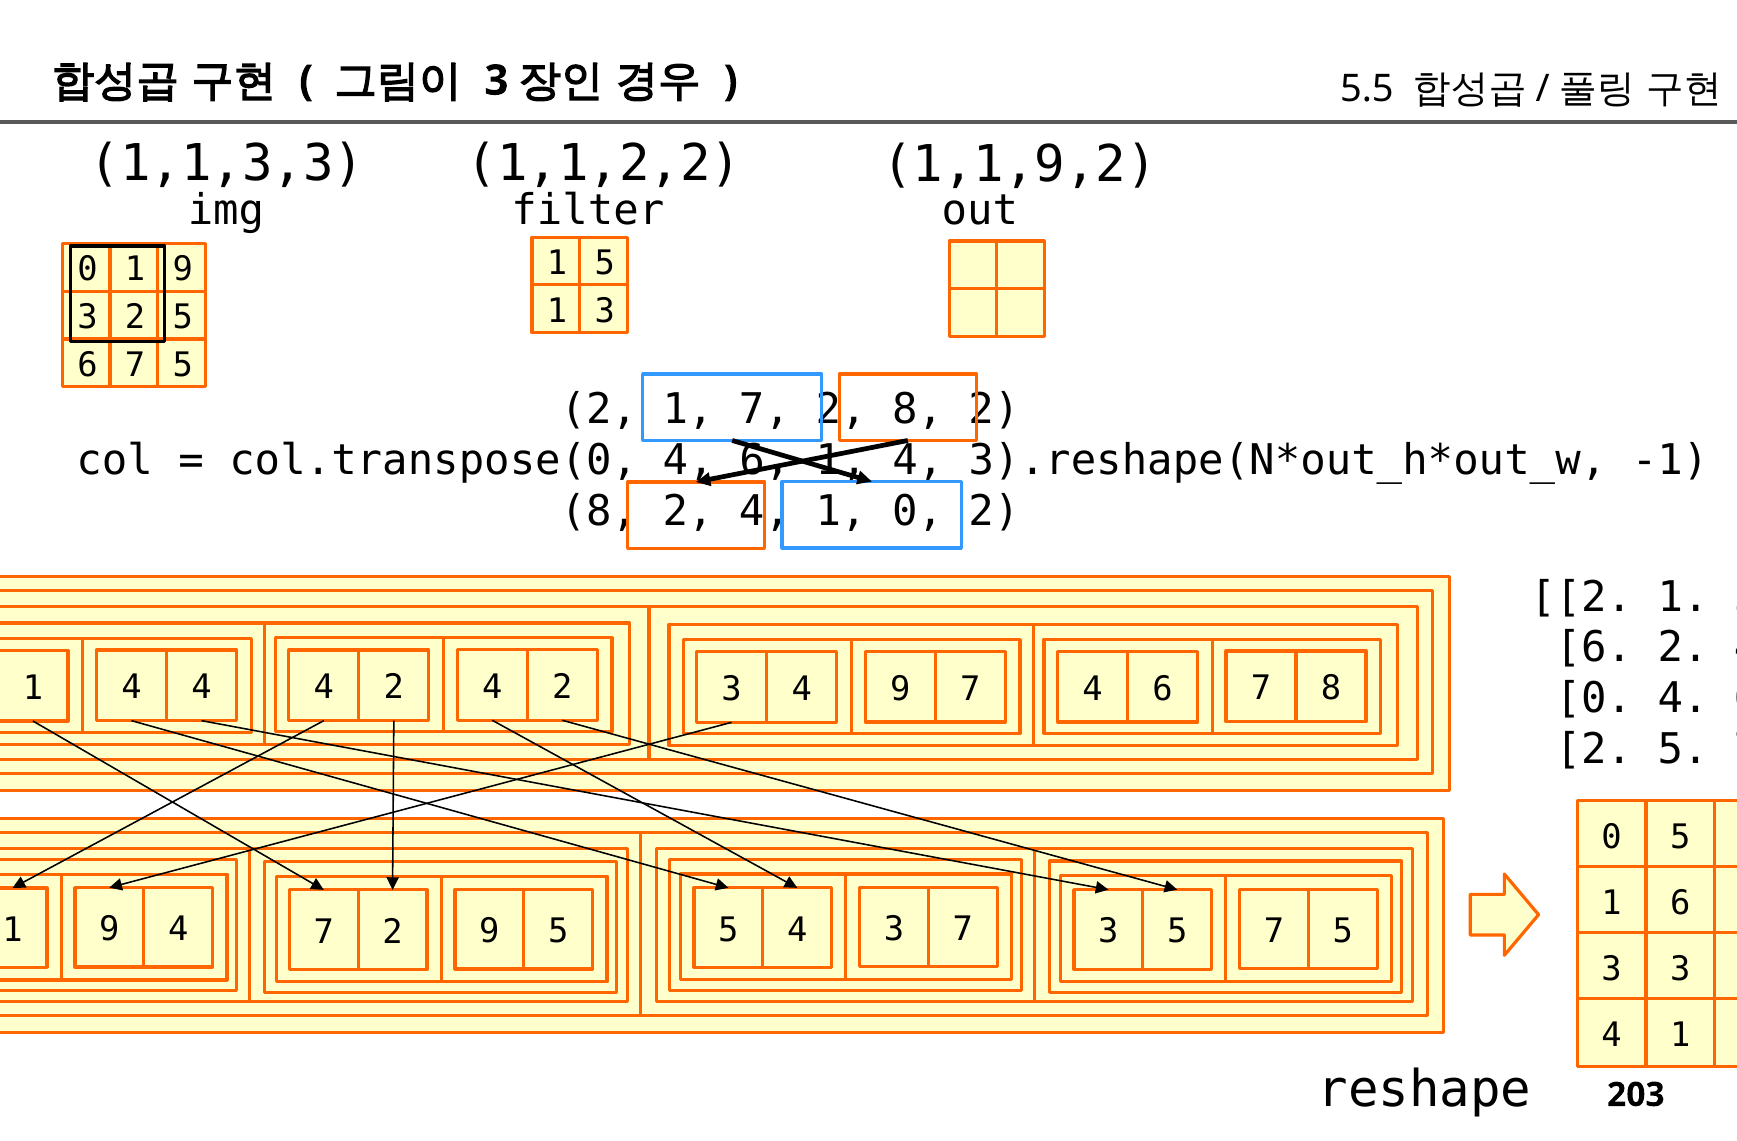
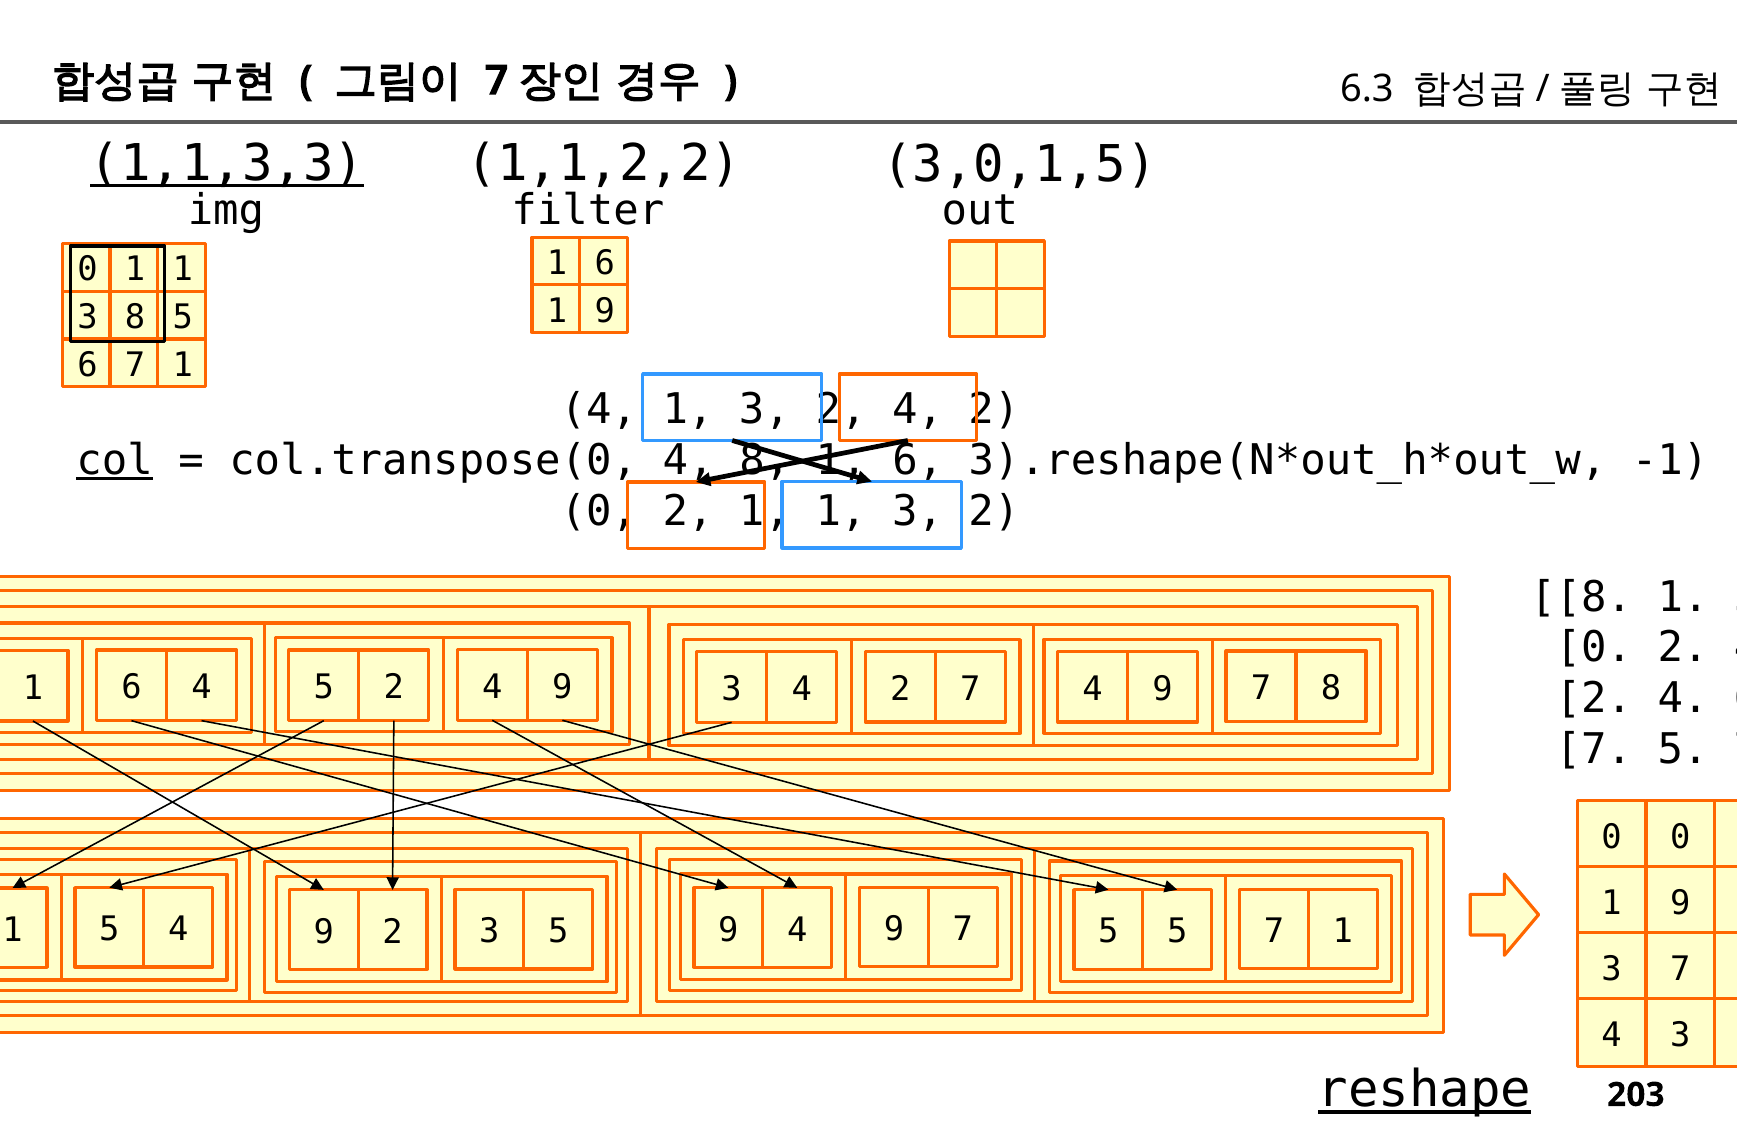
3 at (496, 81): 3 -> 7
5.5: 5.5 -> 6.3
1,1,3,3 underline: none -> present
1,1,9,2: 1,1,9,2 -> 3,0,1,5
5 at (605, 263): 5 -> 6
0 1 9: 9 -> 1
3 at (605, 311): 3 -> 9
3 2: 2 -> 8
6 7 5: 5 -> 1
2 at (599, 410): 2 -> 4
7 at (764, 410): 7 -> 3
8 at (918, 410): 8 -> 4
col underline: none -> present
col.transpose(0 4 6: 6 -> 8
4 at (918, 460): 4 -> 6
8 at (599, 511): 8 -> 0
4 at (764, 511): 4 -> 1
0 at (918, 511): 0 -> 3
2 at (1581, 597): 2 -> 8
6 at (1594, 648): 6 -> 0
4 at (131, 688): 4 -> 6
4 at (324, 688): 4 -> 5
2 4 2: 2 -> 9
3 4 9: 9 -> 2
7 4 6: 6 -> 9
0 at (1594, 699): 0 -> 2
2 at (1594, 749): 2 -> 7
0 5: 5 -> 0
6 at (1680, 903): 6 -> 9
9 at (109, 930): 9 -> 5
7 at (324, 932): 7 -> 9
2 9: 9 -> 3
5 5: 5 -> 9
3 at (894, 929): 3 -> 9
3 at (1108, 932): 3 -> 5
5 7 5: 5 -> 1
3 at (1680, 969): 3 -> 7
1 at (1680, 1035): 1 -> 3
reshape underline: none -> present
